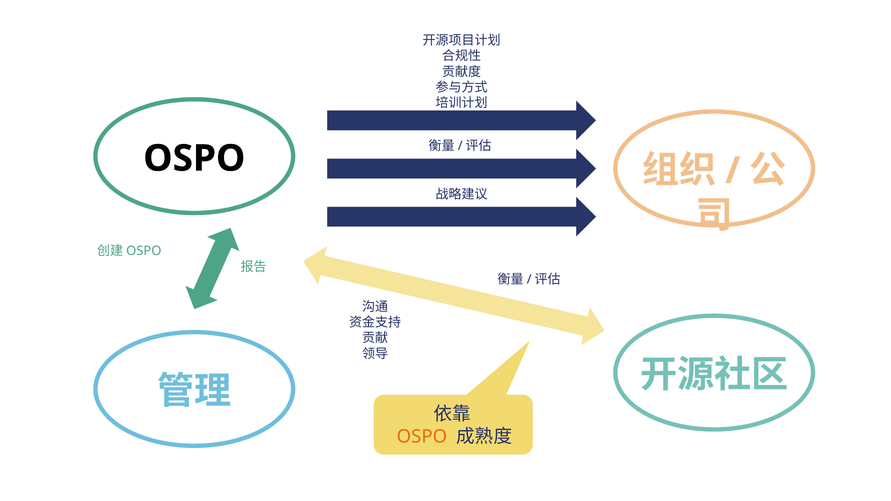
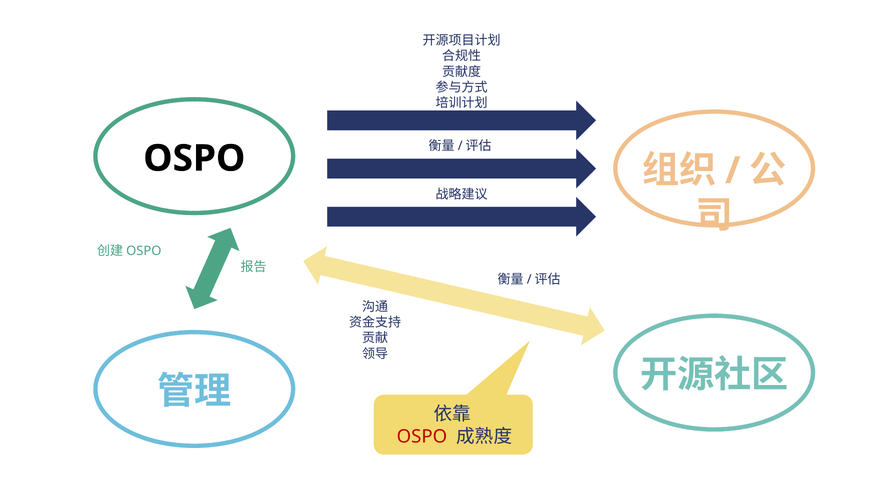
OSPO at (422, 437) colour: orange -> red
